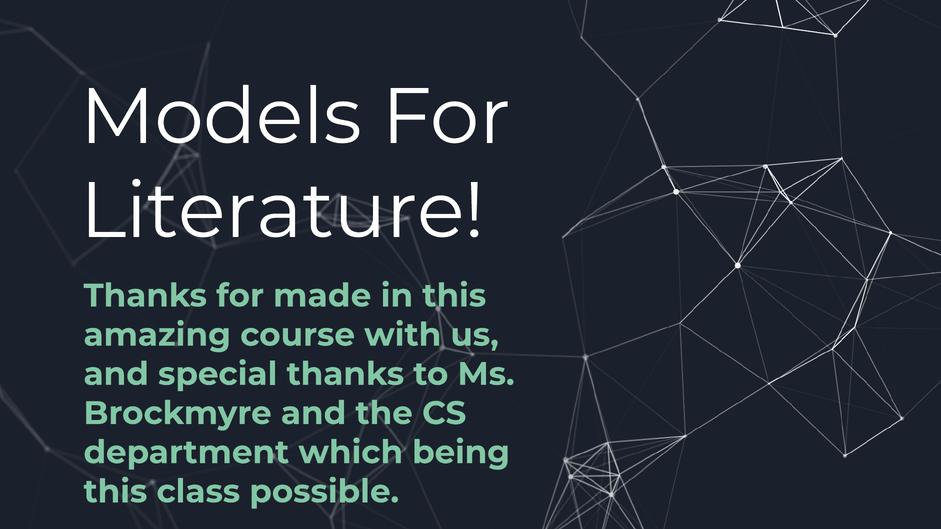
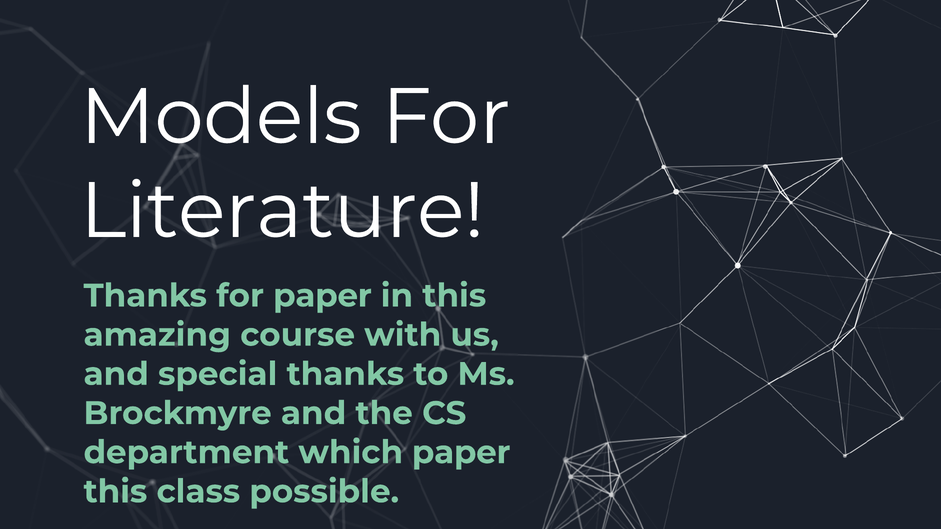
for made: made -> paper
which being: being -> paper
